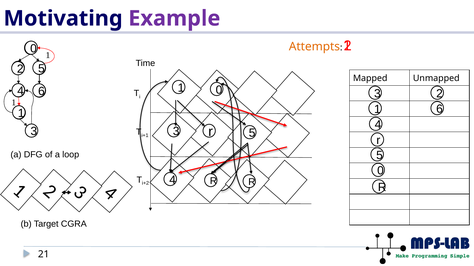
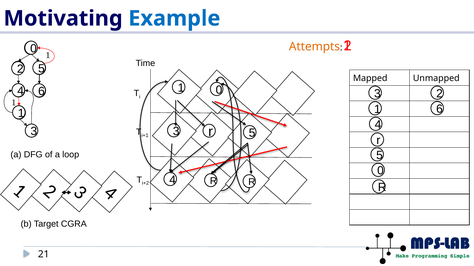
Example colour: purple -> blue
